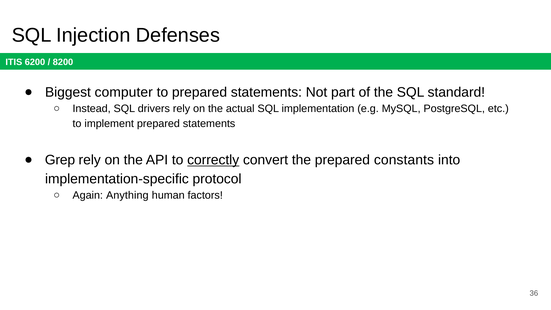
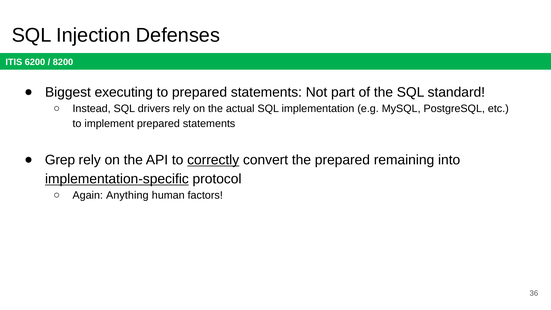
computer: computer -> executing
constants: constants -> remaining
implementation-specific underline: none -> present
